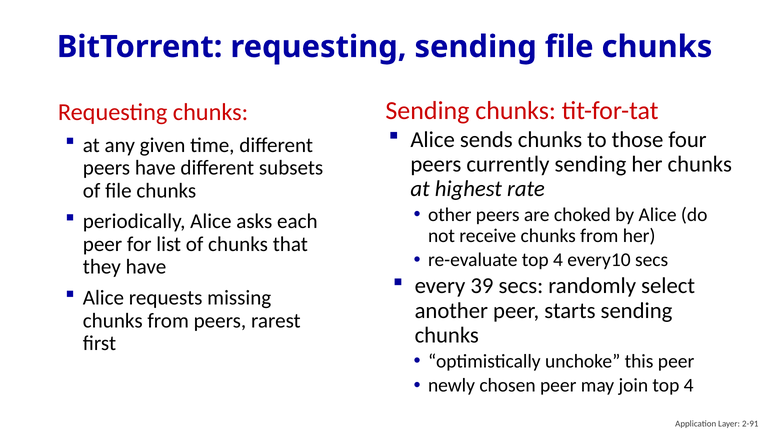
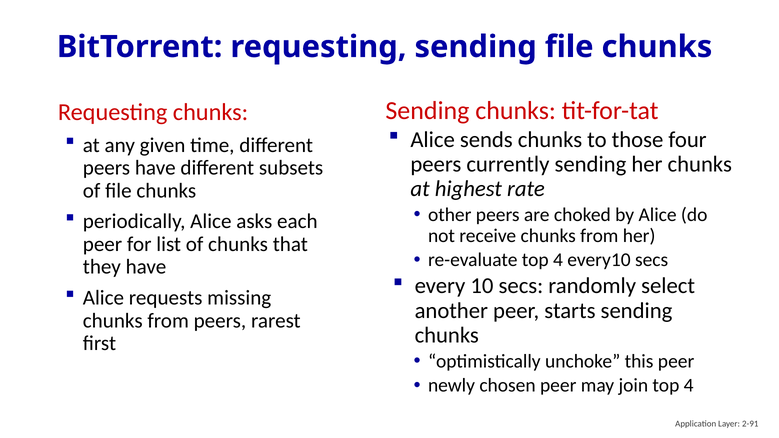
39: 39 -> 10
